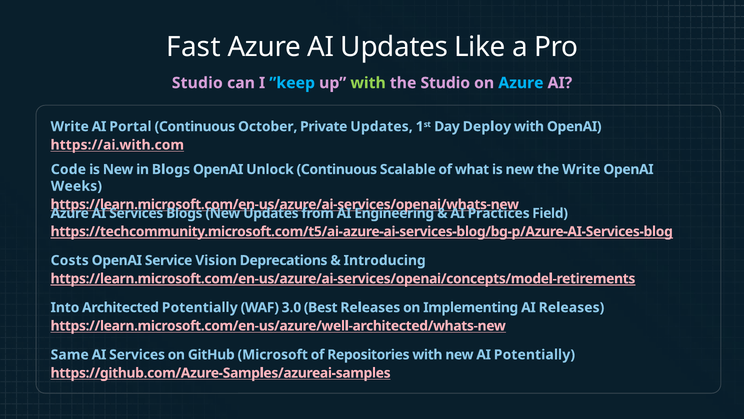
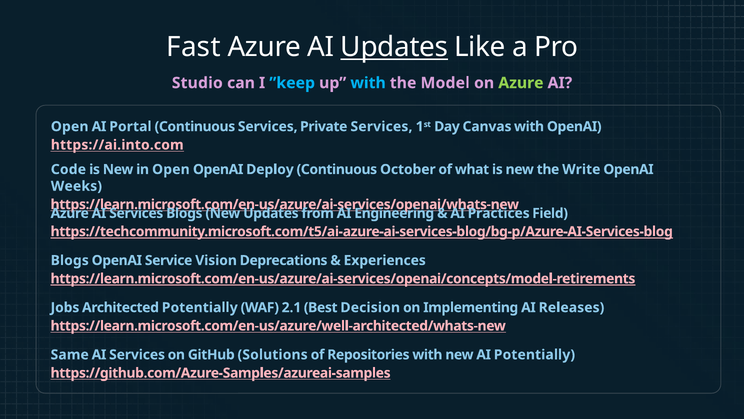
Updates at (394, 47) underline: none -> present
with at (368, 83) colour: light green -> light blue
the Studio: Studio -> Model
Azure at (521, 83) colour: light blue -> light green
Write at (70, 126): Write -> Open
Continuous October: October -> Services
Private Updates: Updates -> Services
Deploy: Deploy -> Canvas
https://ai.with.com: https://ai.with.com -> https://ai.into.com
in Blogs: Blogs -> Open
Unlock: Unlock -> Deploy
Scalable: Scalable -> October
Costs at (70, 260): Costs -> Blogs
Introducing: Introducing -> Experiences
Into: Into -> Jobs
3.0: 3.0 -> 2.1
Best Releases: Releases -> Decision
Microsoft: Microsoft -> Solutions
